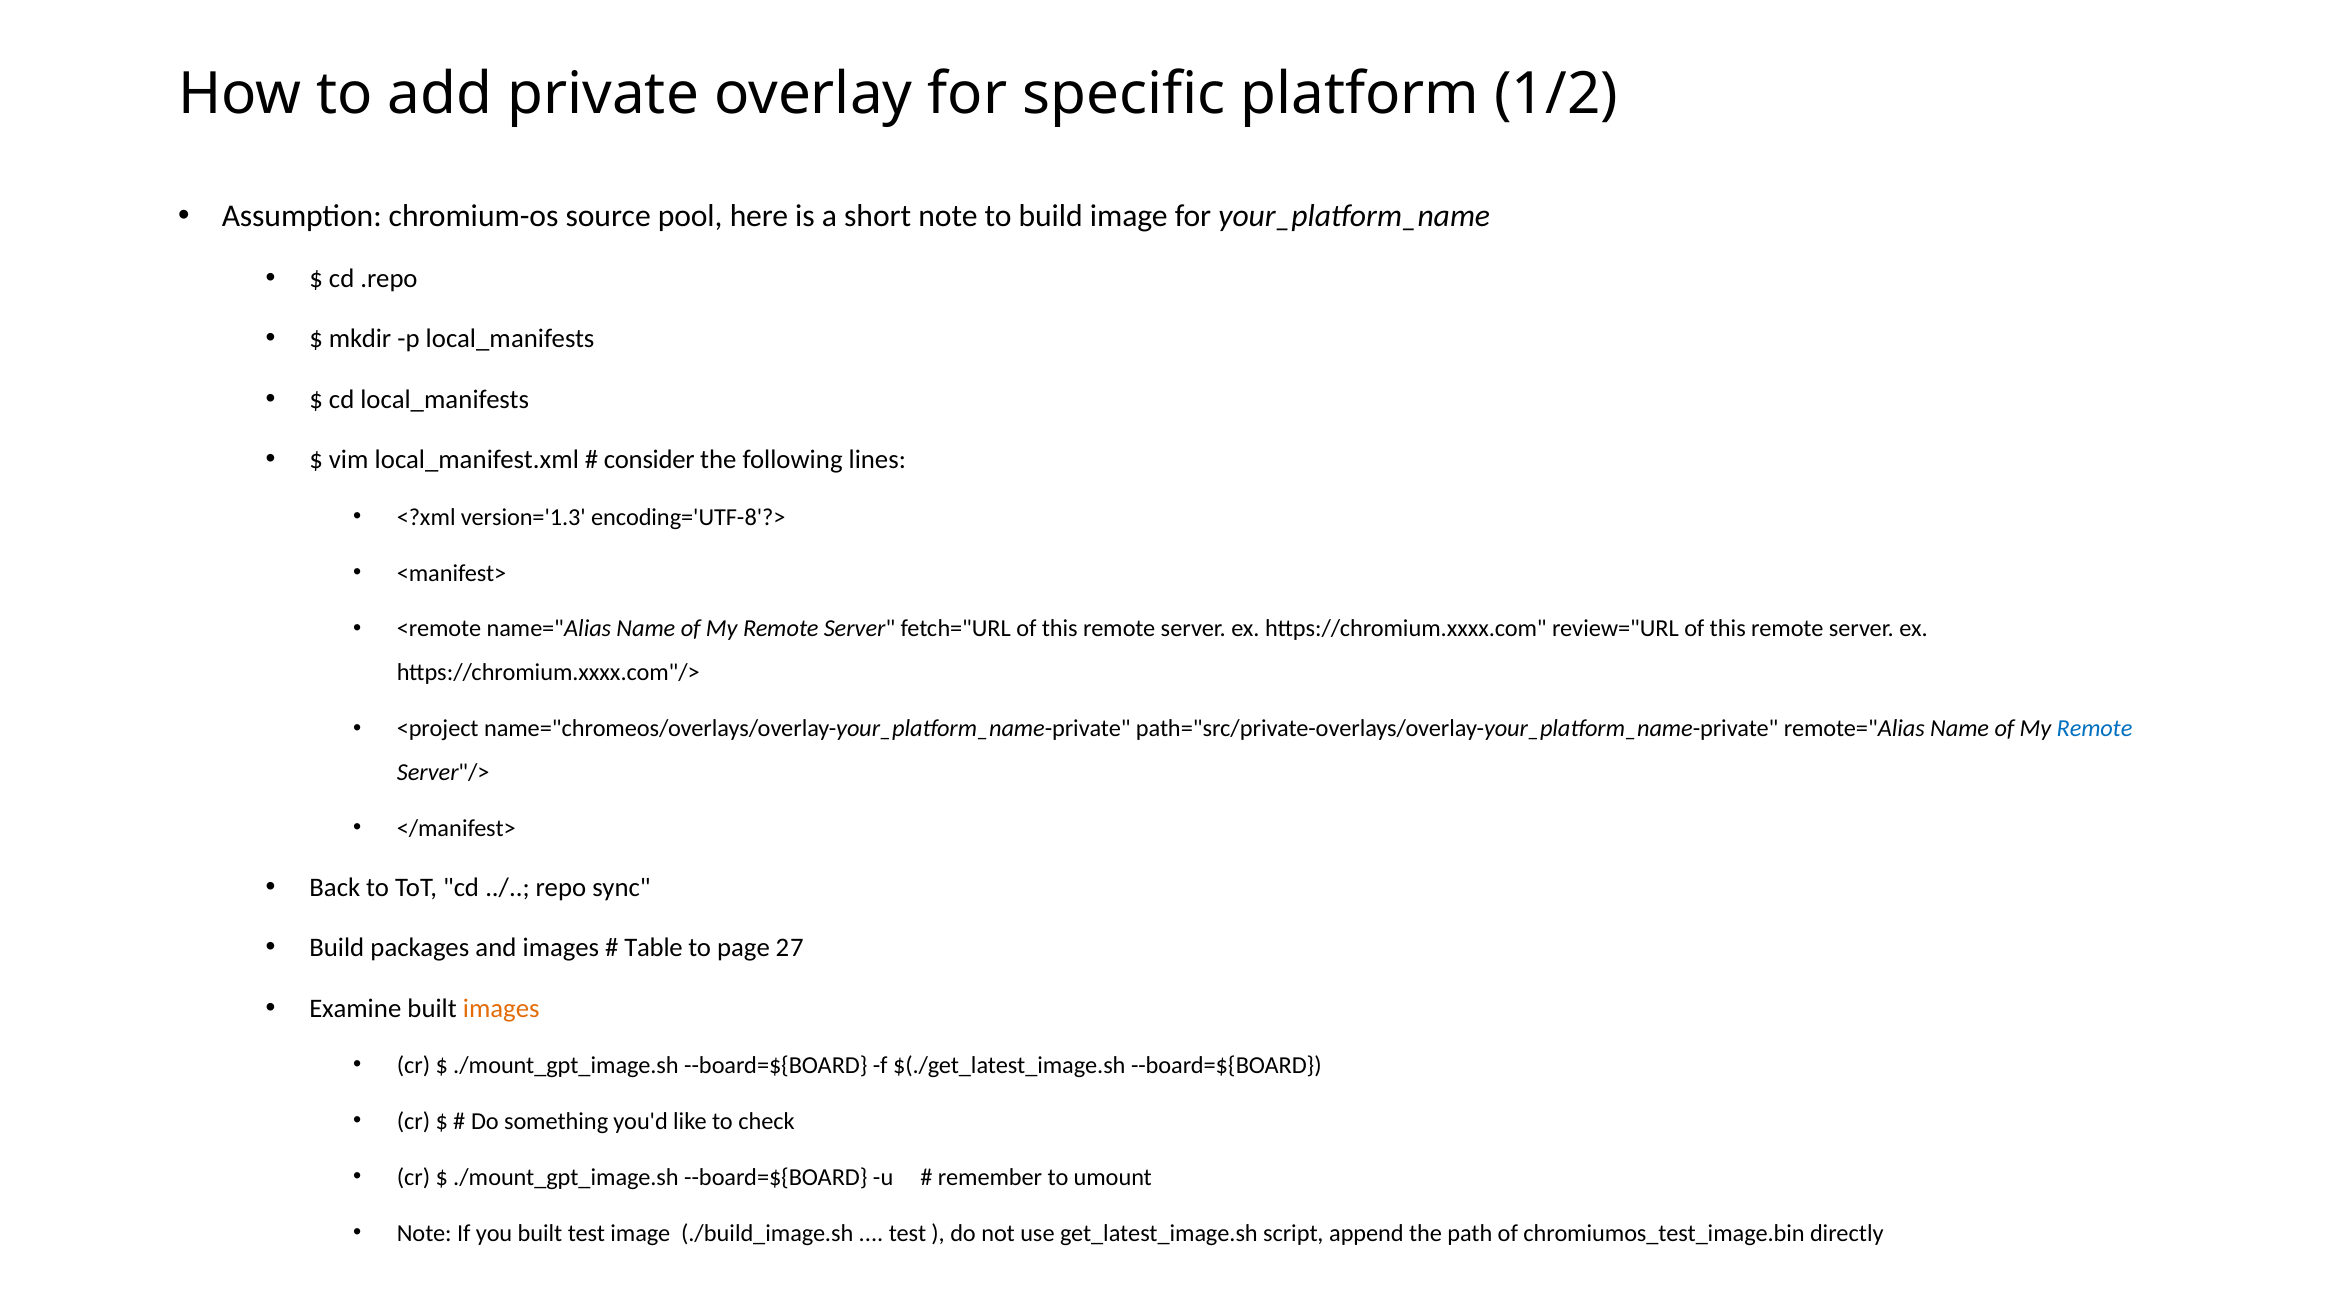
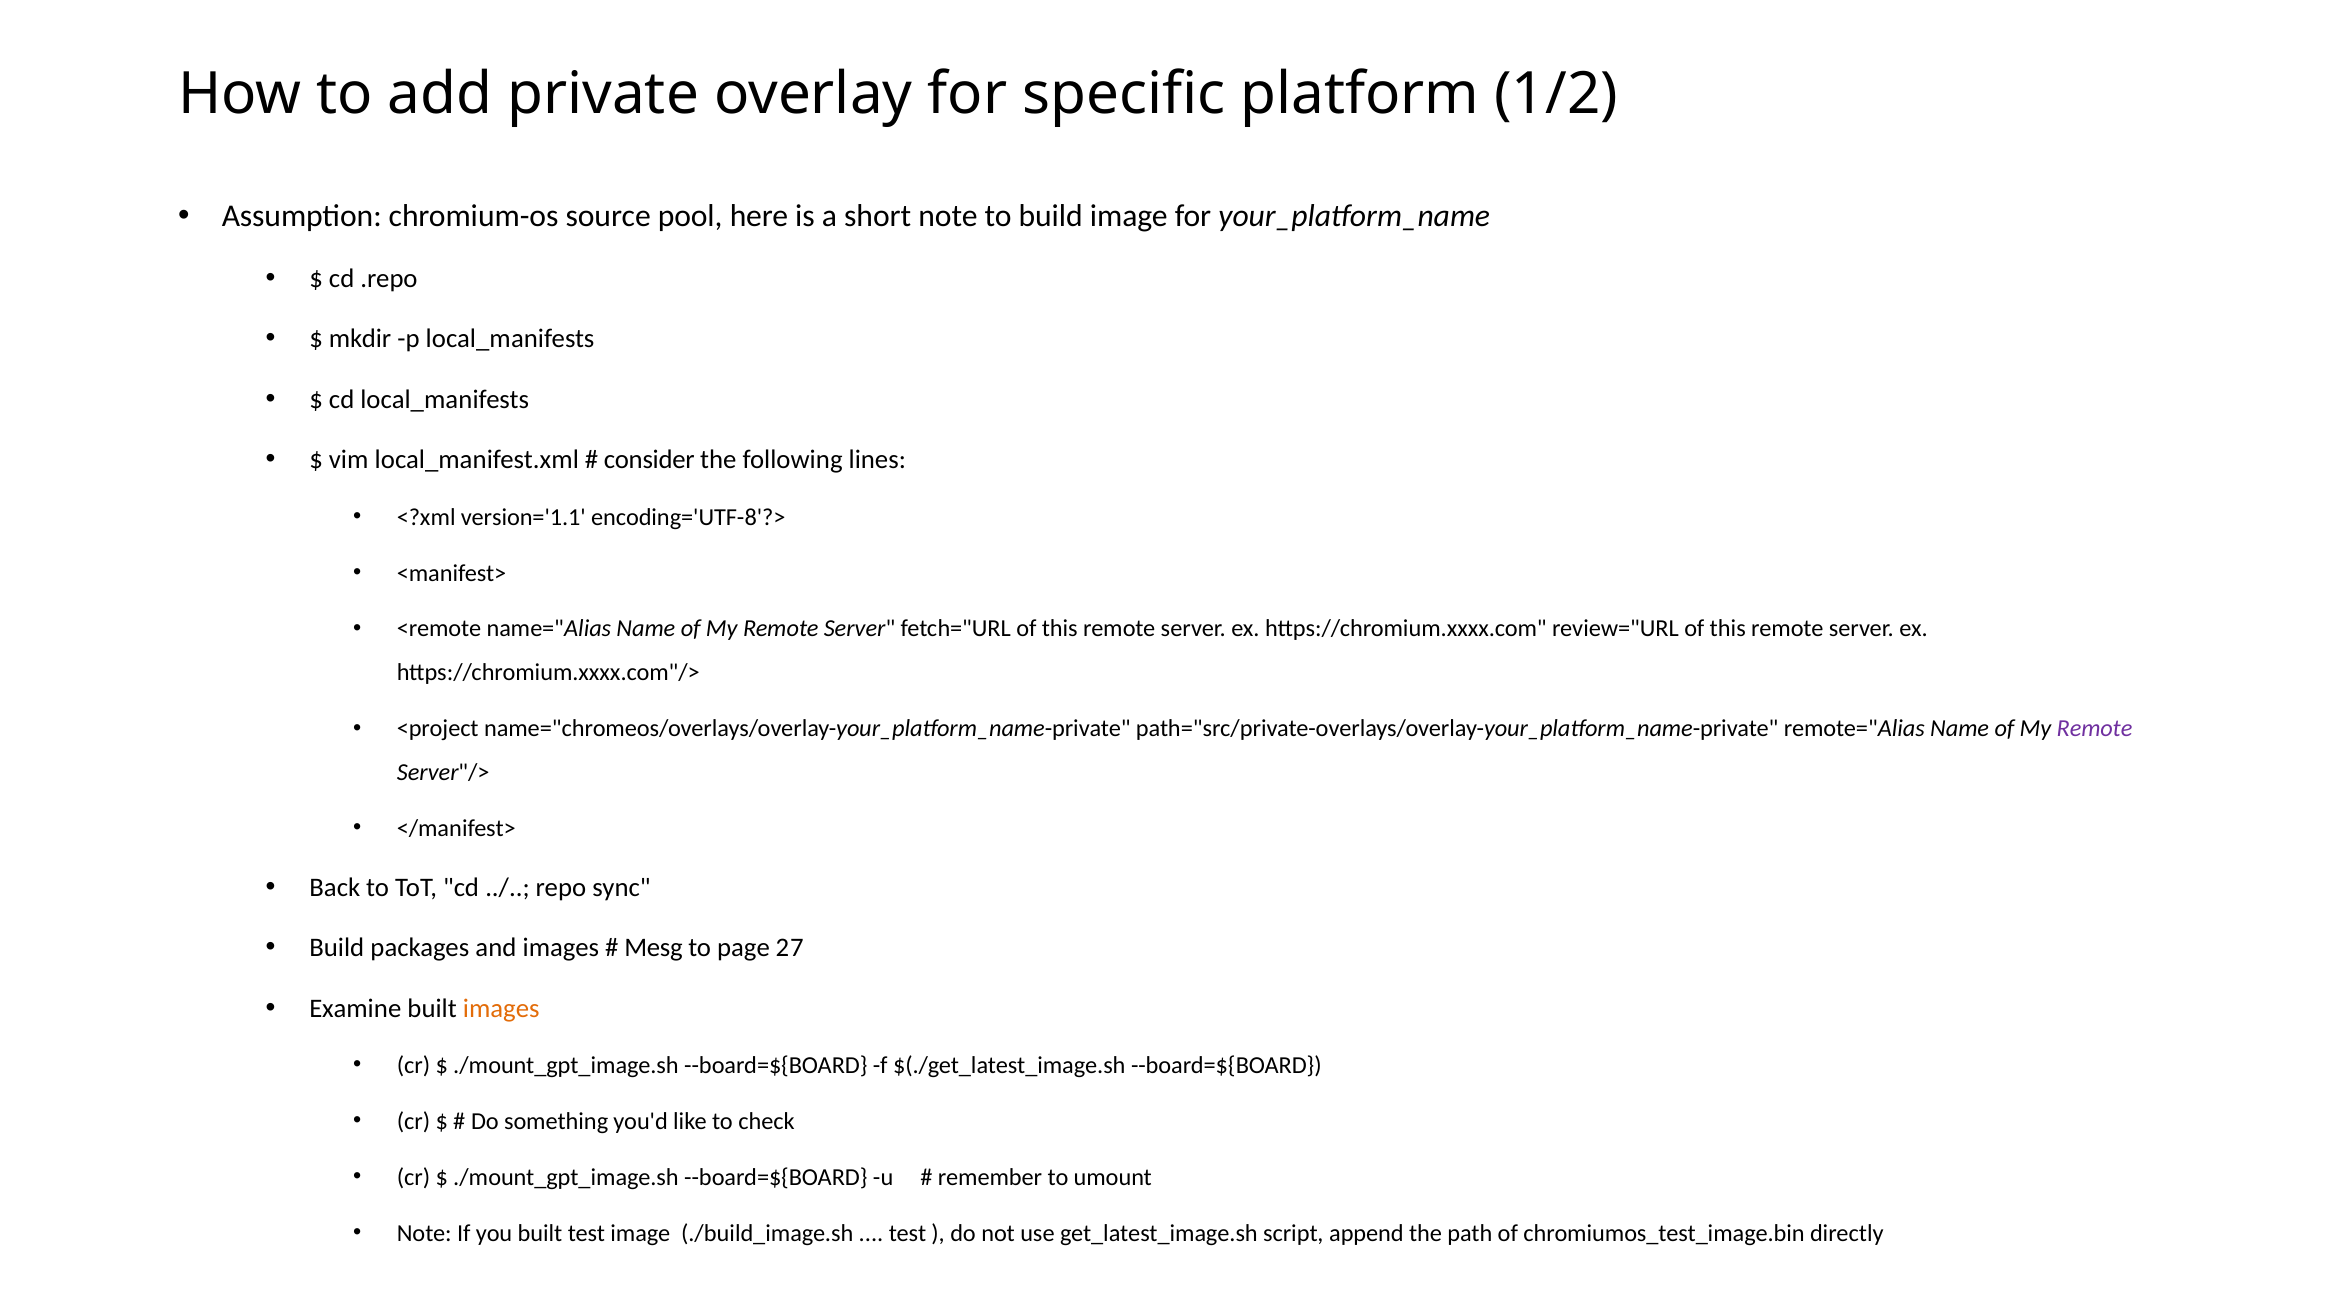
version='1.3: version='1.3 -> version='1.1
Remote at (2095, 729) colour: blue -> purple
Table: Table -> Mesg
